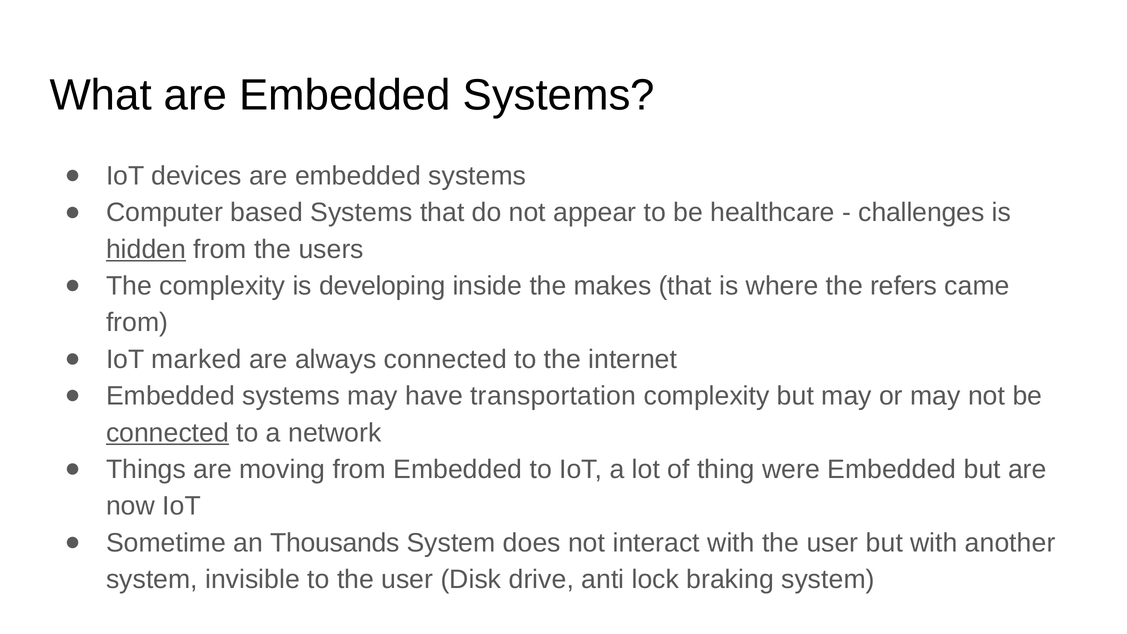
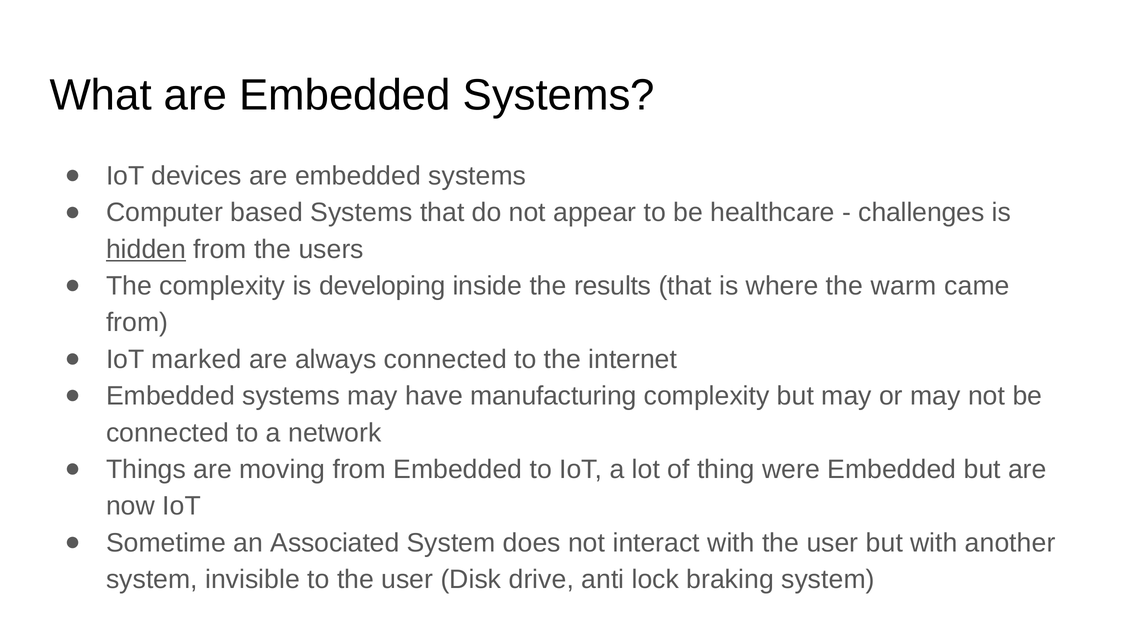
makes: makes -> results
refers: refers -> warm
transportation: transportation -> manufacturing
connected at (167, 433) underline: present -> none
Thousands: Thousands -> Associated
